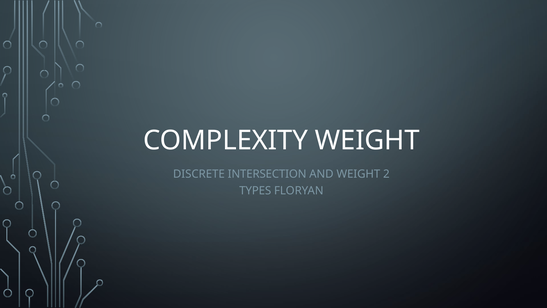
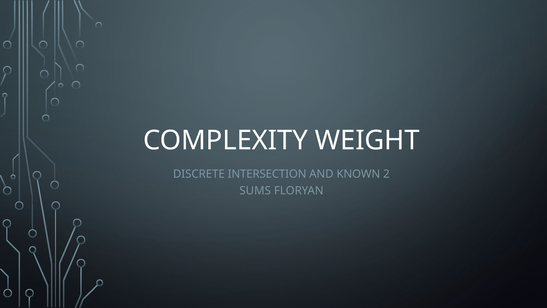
AND WEIGHT: WEIGHT -> KNOWN
TYPES: TYPES -> SUMS
